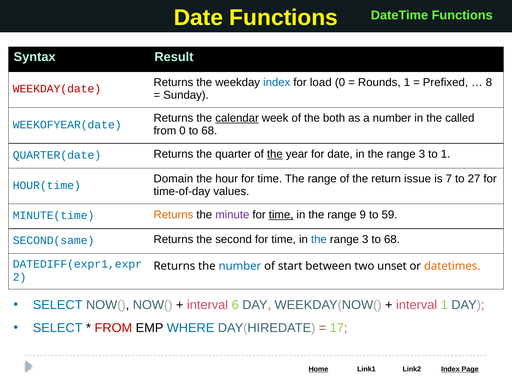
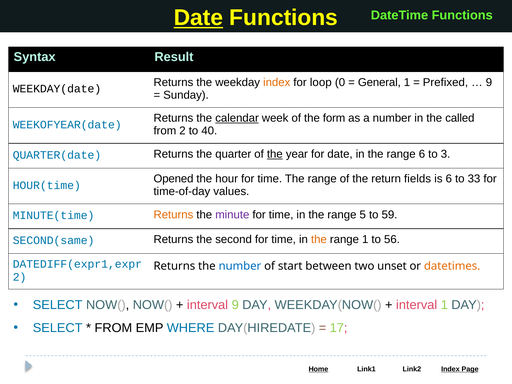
Date at (198, 18) underline: none -> present
index at (277, 82) colour: blue -> orange
load: load -> loop
Rounds: Rounds -> General
8 at (489, 82): 8 -> 9
WEEKDAY(date colour: red -> black
both: both -> form
from 0: 0 -> 2
68 at (209, 131): 68 -> 40
3 at (422, 154): 3 -> 6
to 1: 1 -> 3
Domain: Domain -> Opened
issue: issue -> fields
is 7: 7 -> 6
27: 27 -> 33
time at (281, 215) underline: present -> none
9: 9 -> 5
the at (319, 239) colour: blue -> orange
3 at (365, 239): 3 -> 1
68 at (392, 239): 68 -> 56
interval 6: 6 -> 9
FROM at (113, 328) colour: red -> black
